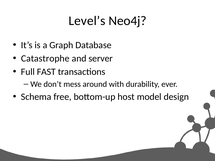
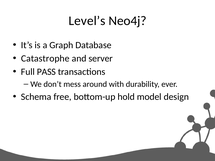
FAST: FAST -> PASS
host: host -> hold
